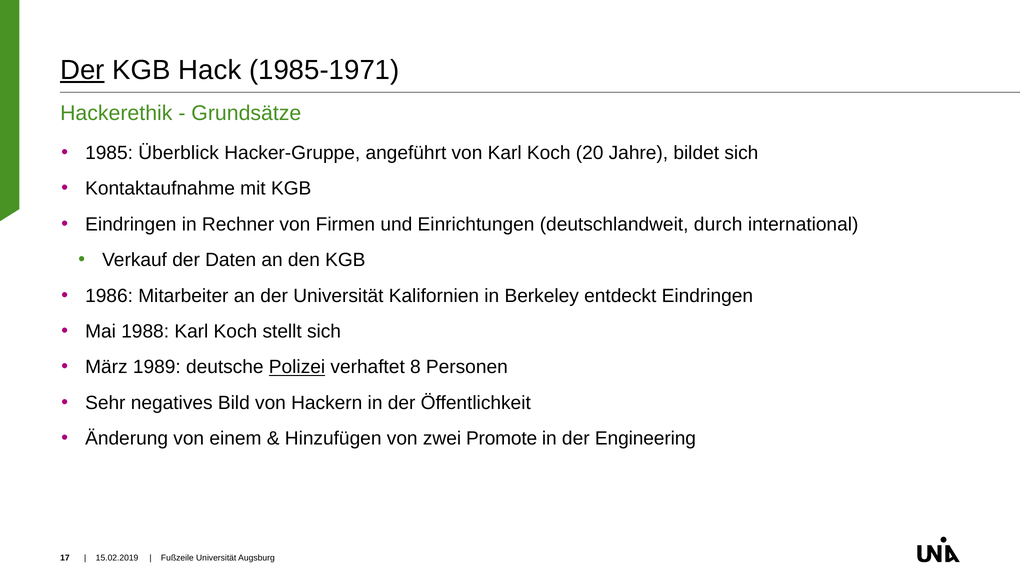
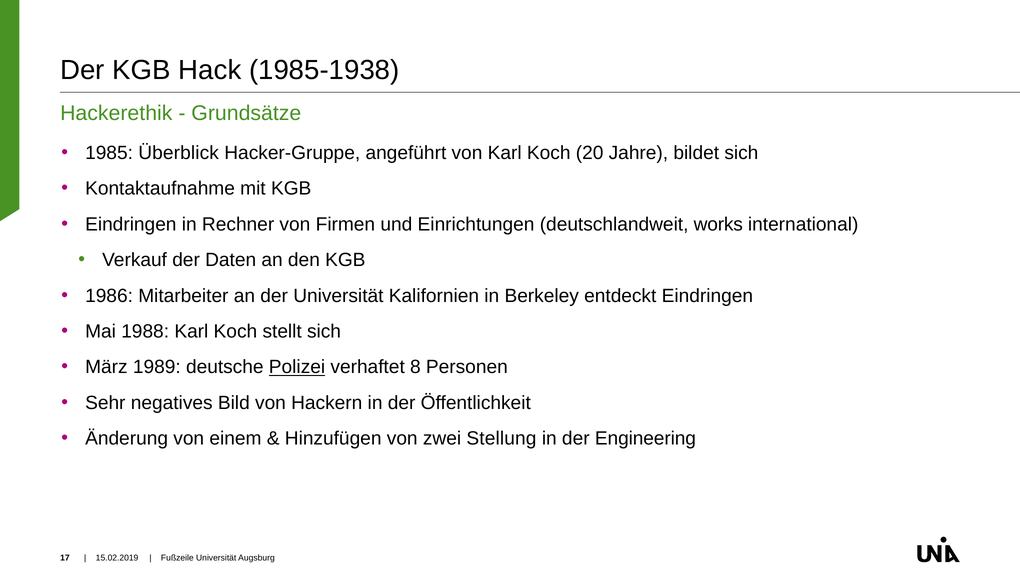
Der at (82, 70) underline: present -> none
1985-1971: 1985-1971 -> 1985-1938
durch: durch -> works
Promote: Promote -> Stellung
